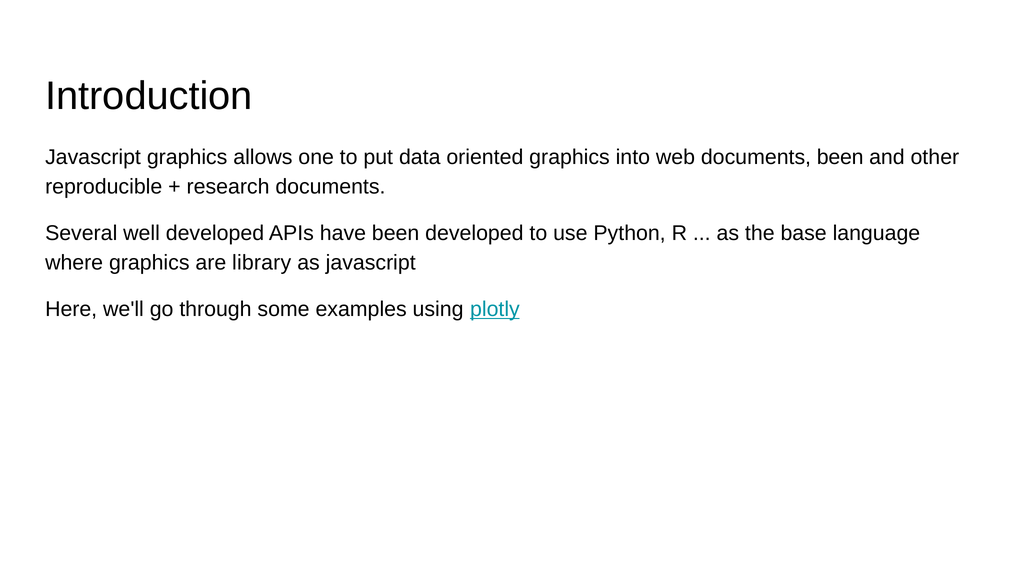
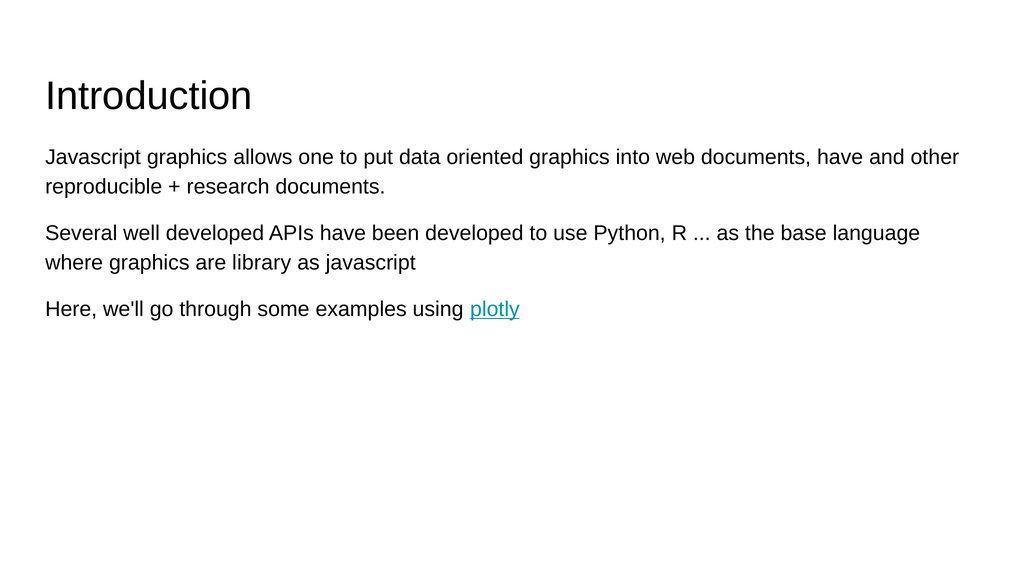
documents been: been -> have
